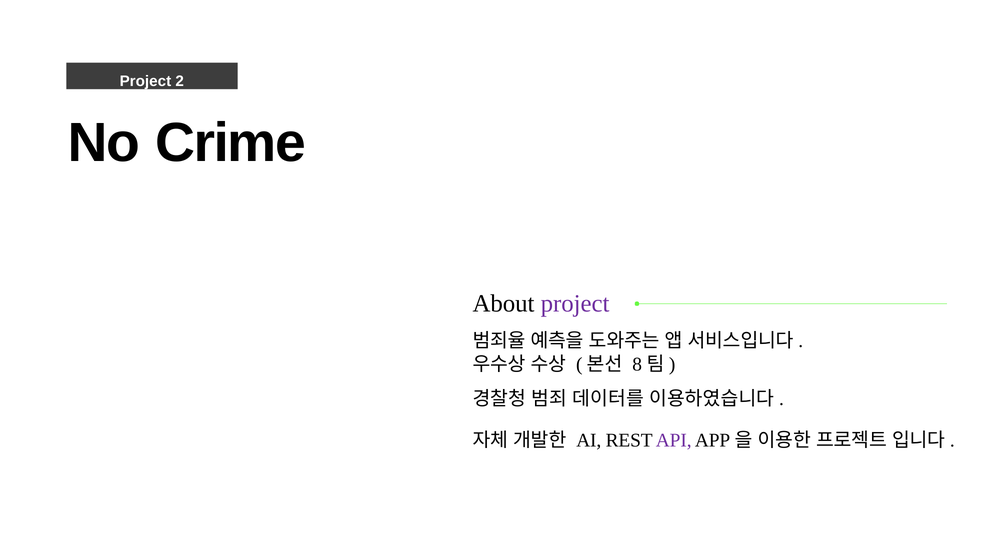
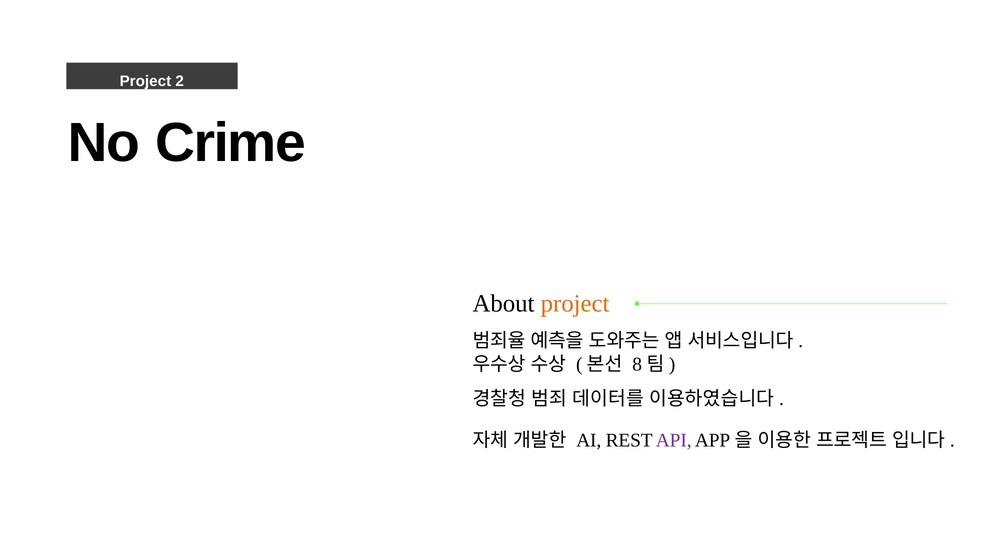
project at (575, 304) colour: purple -> orange
